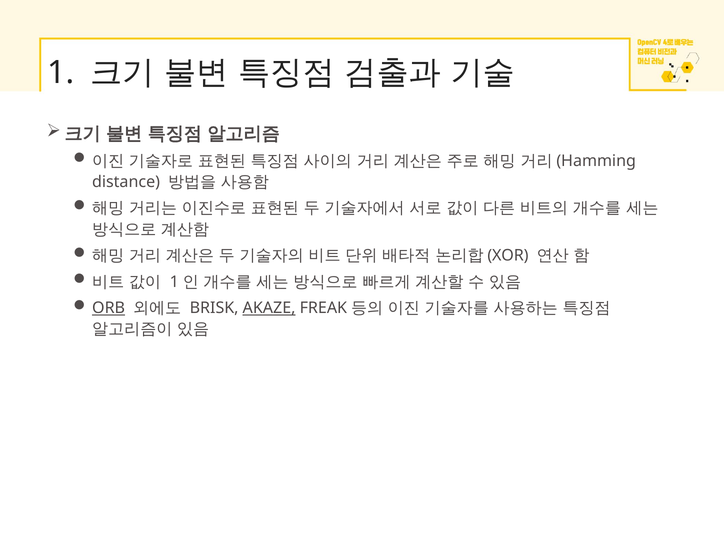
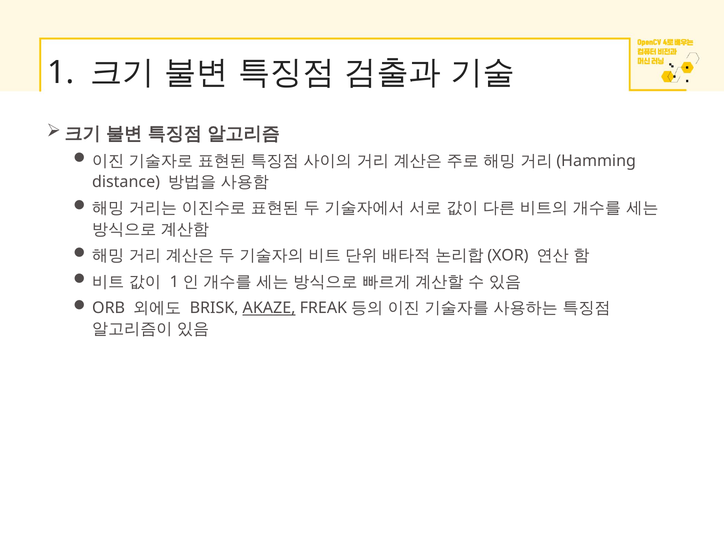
ORB underline: present -> none
